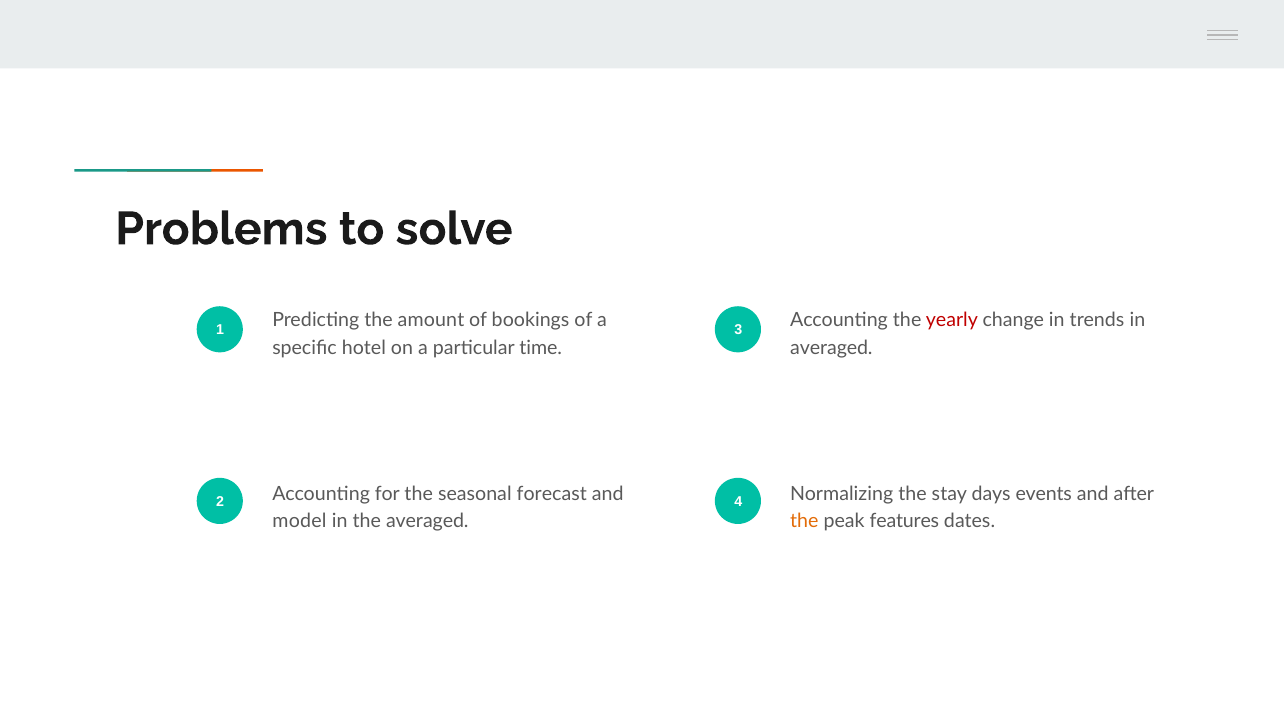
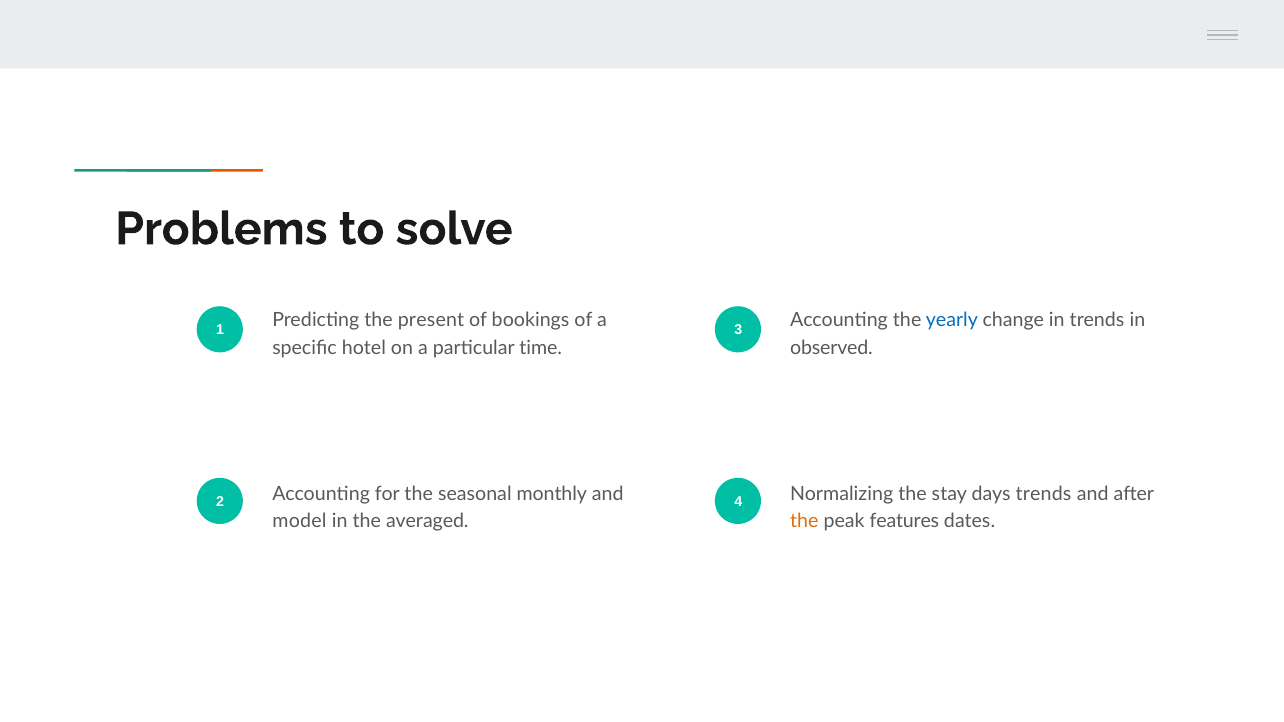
amount: amount -> present
yearly colour: red -> blue
averaged at (831, 348): averaged -> observed
forecast: forecast -> monthly
days events: events -> trends
